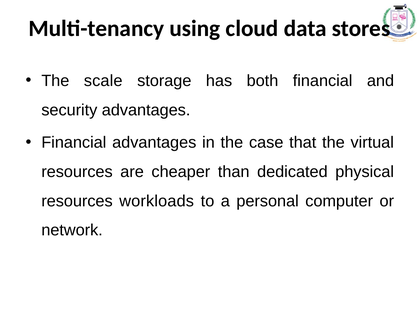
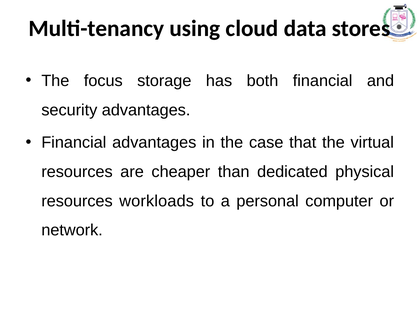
scale: scale -> focus
